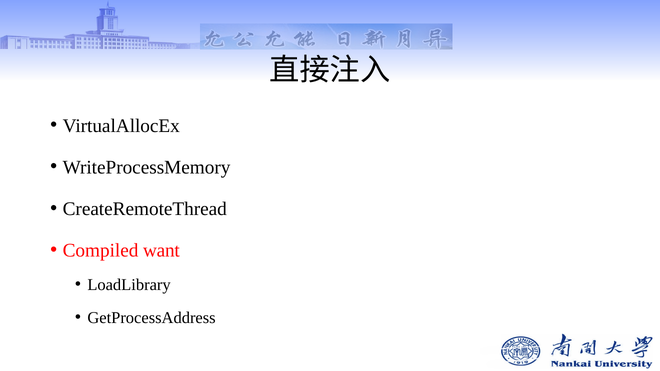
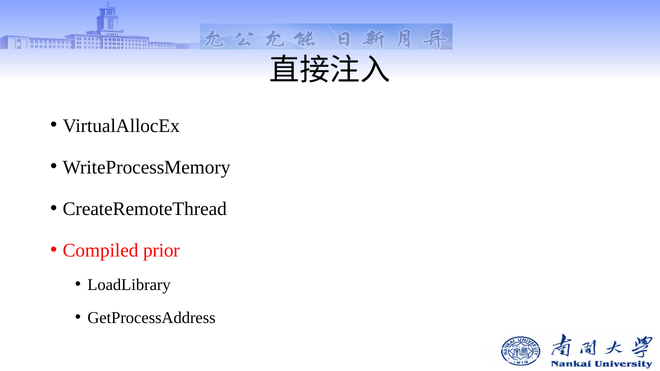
want: want -> prior
